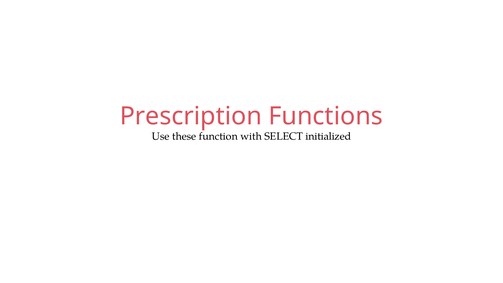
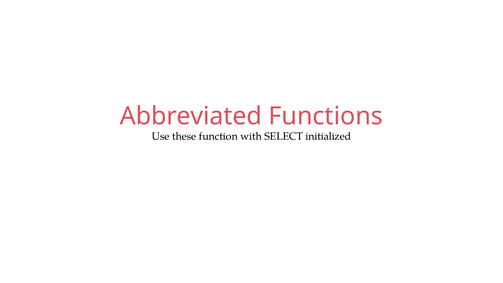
Prescription: Prescription -> Abbreviated
